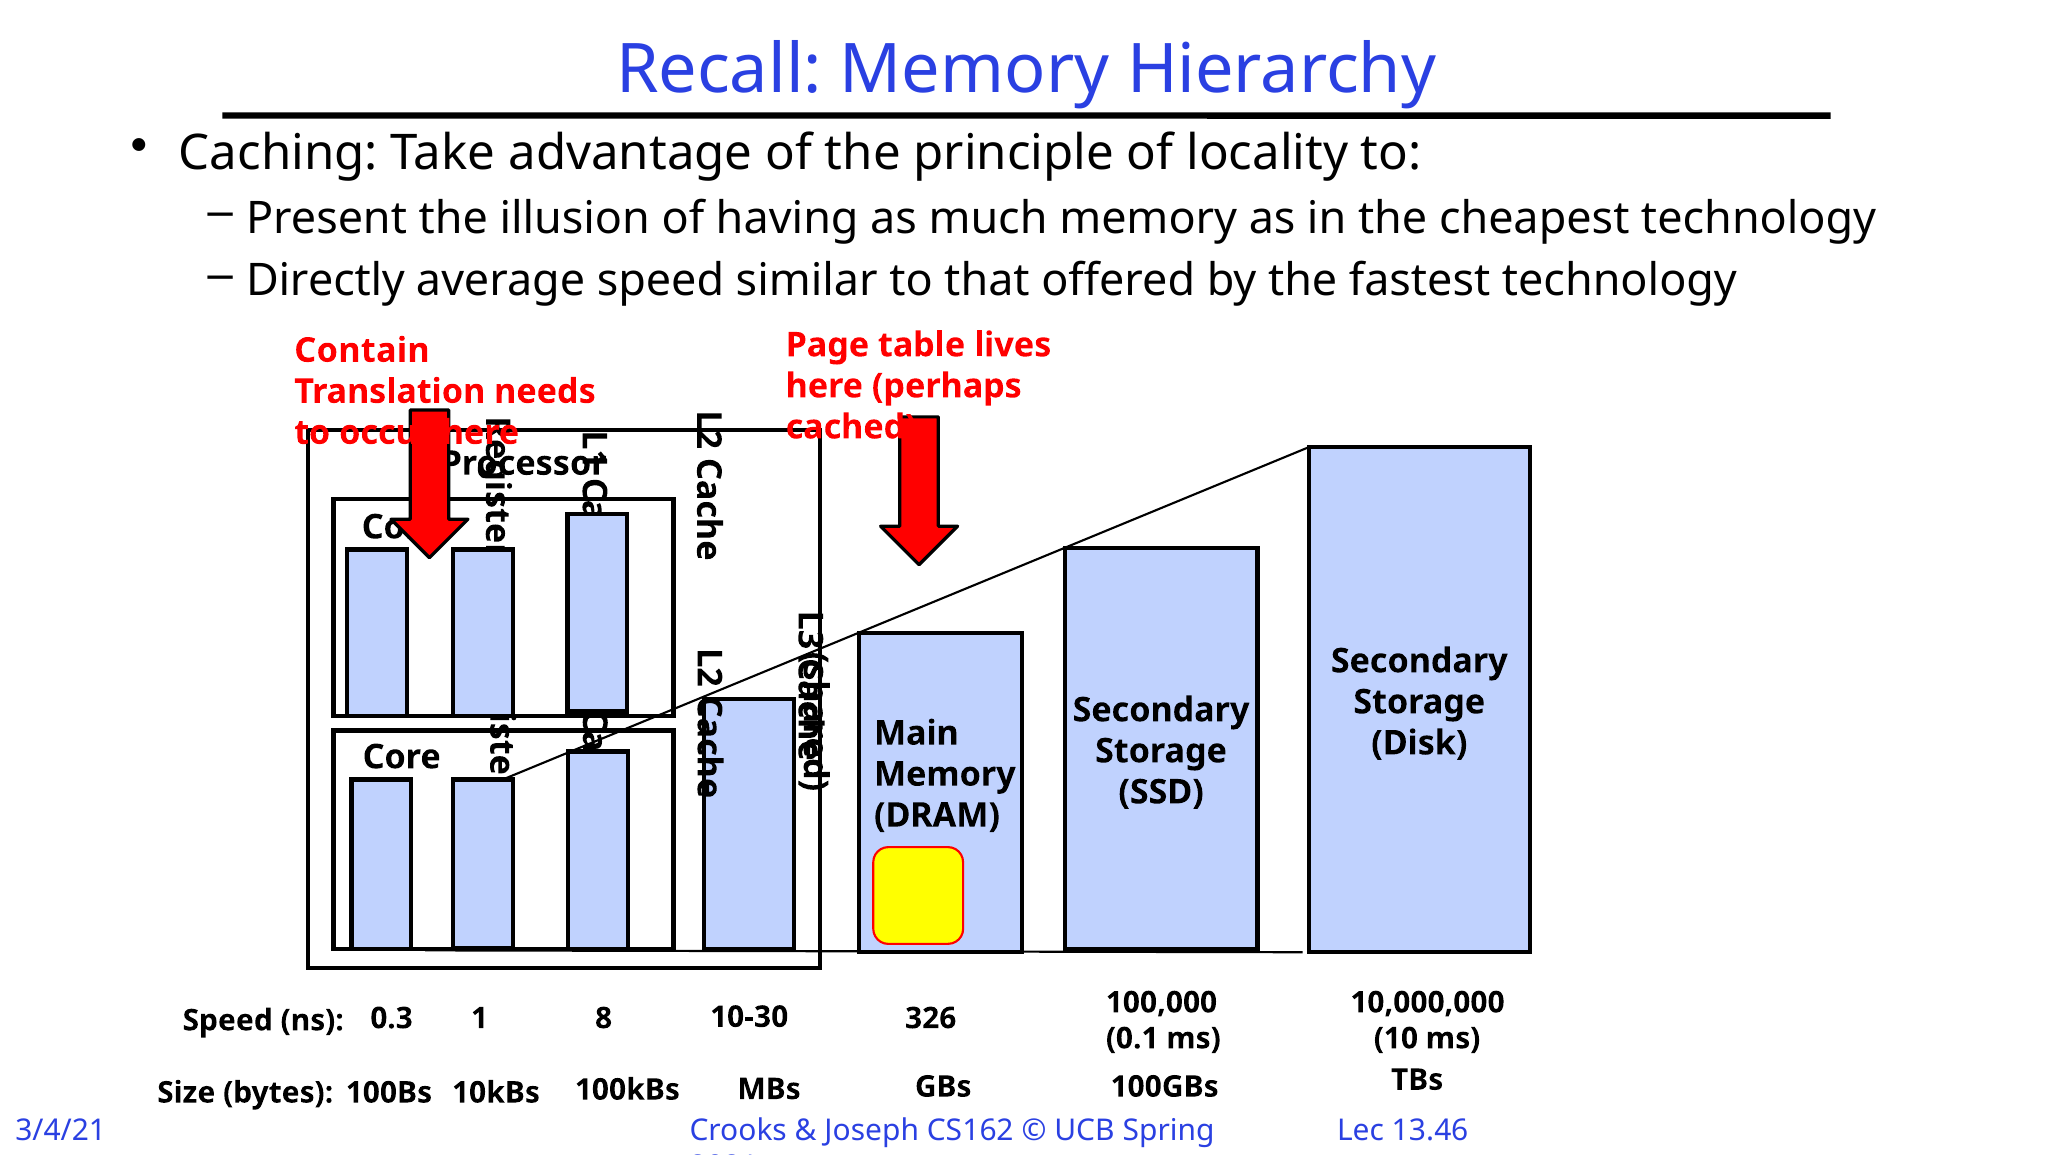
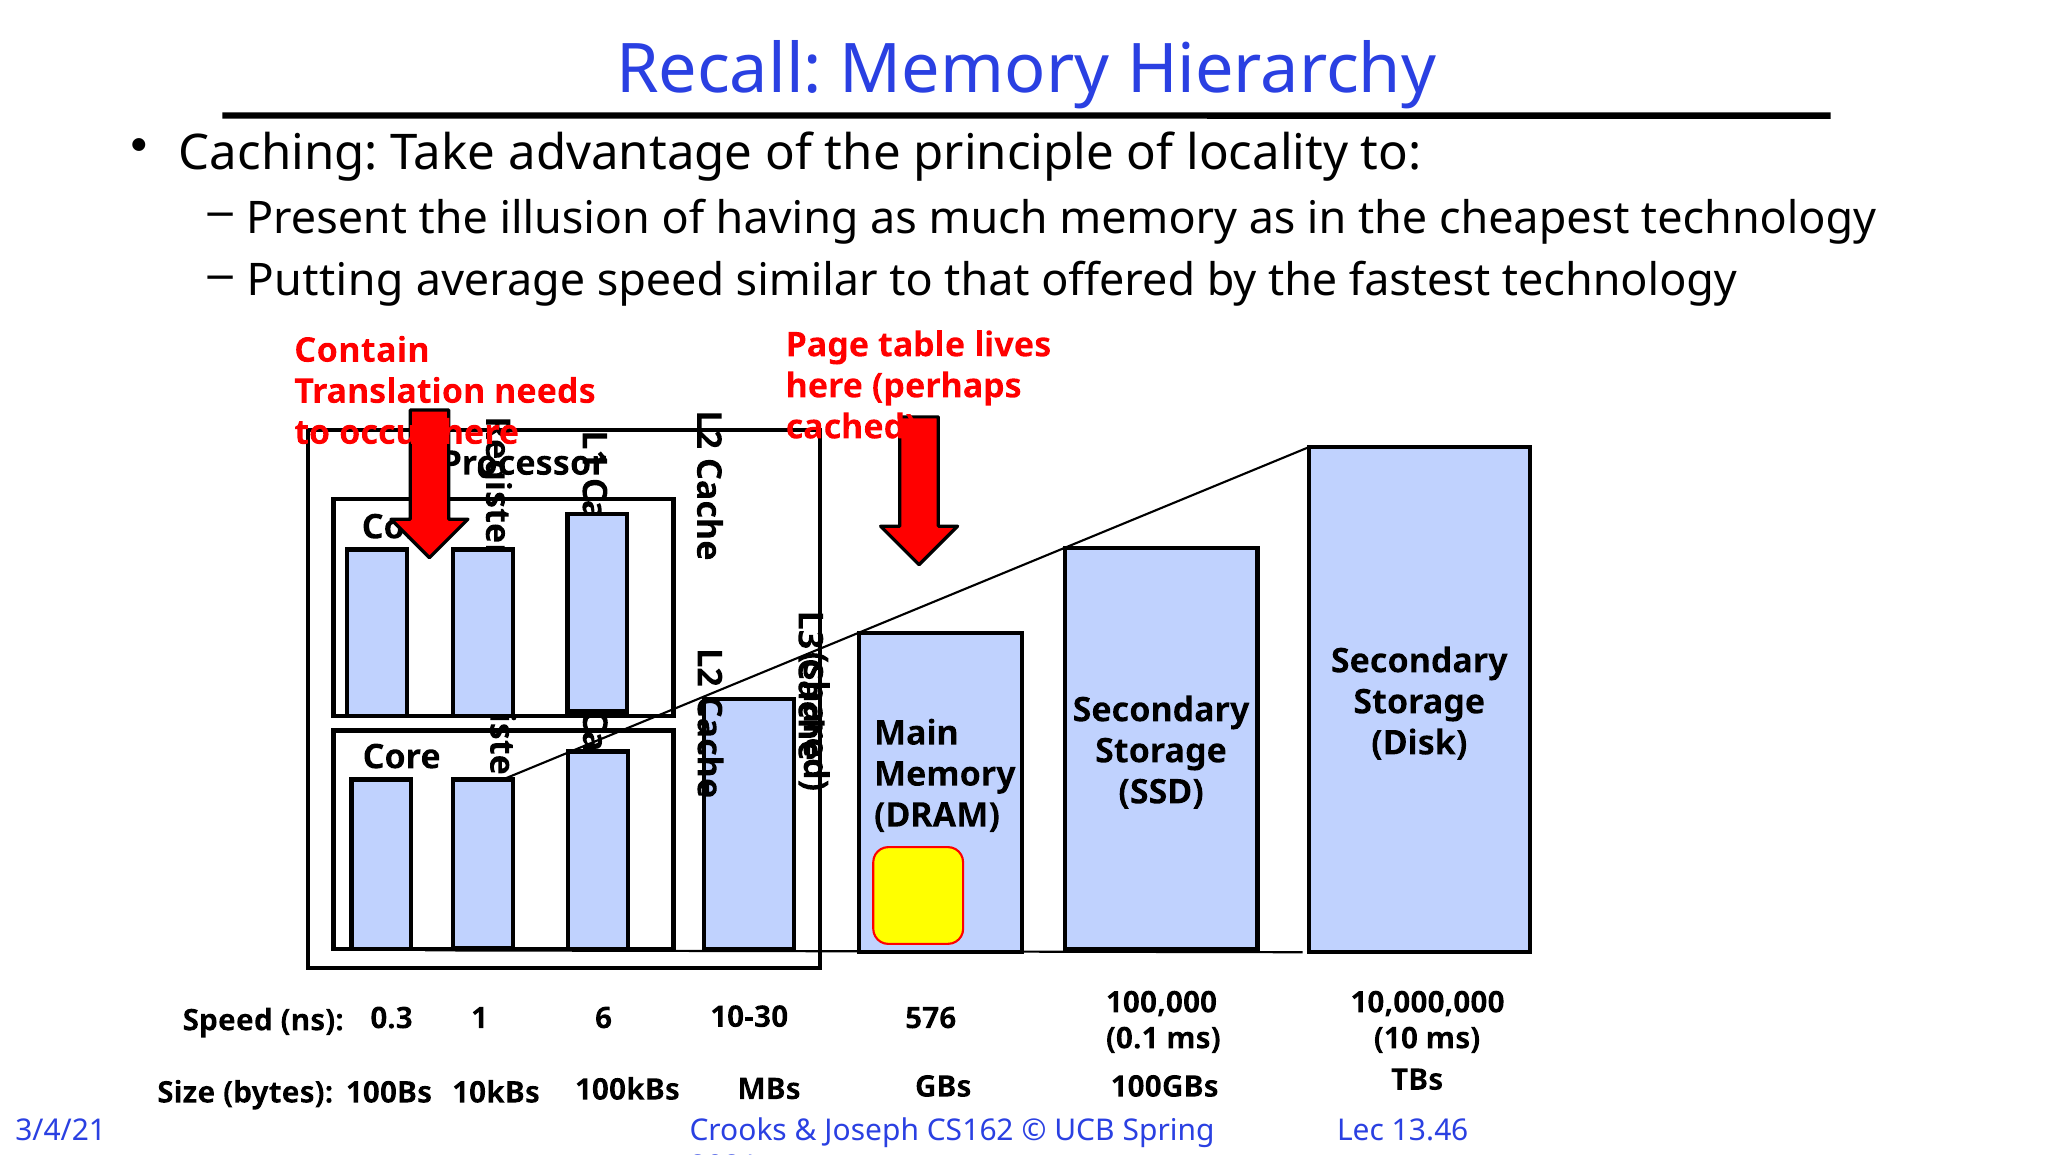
Directly: Directly -> Putting
8: 8 -> 6
326: 326 -> 576
